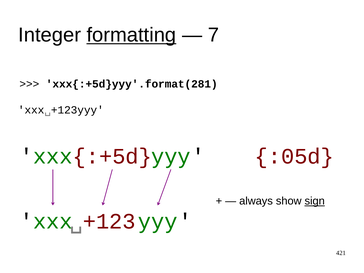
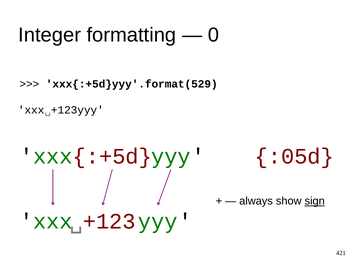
formatting underline: present -> none
7: 7 -> 0
xxx{:+5d}yyy'.format(281: xxx{:+5d}yyy'.format(281 -> xxx{:+5d}yyy'.format(529
